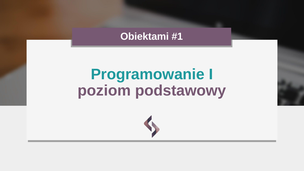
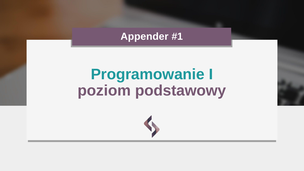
Obiektami: Obiektami -> Appender
